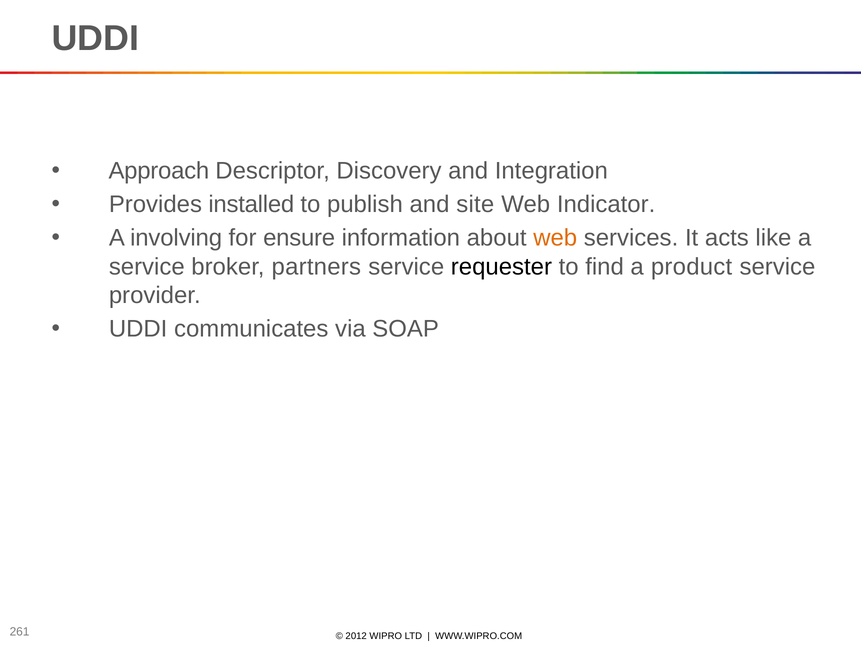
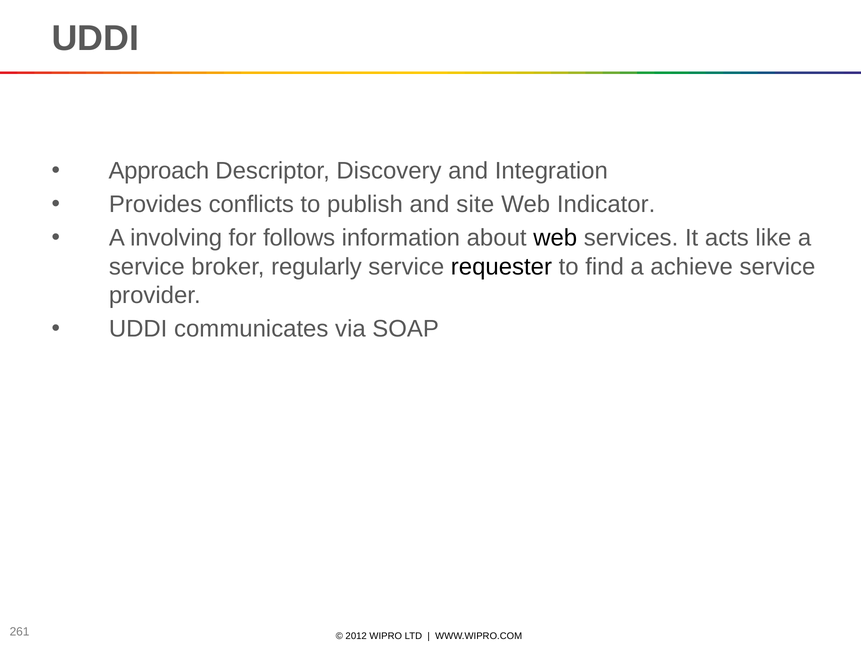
installed: installed -> conflicts
ensure: ensure -> follows
web at (555, 238) colour: orange -> black
partners: partners -> regularly
product: product -> achieve
